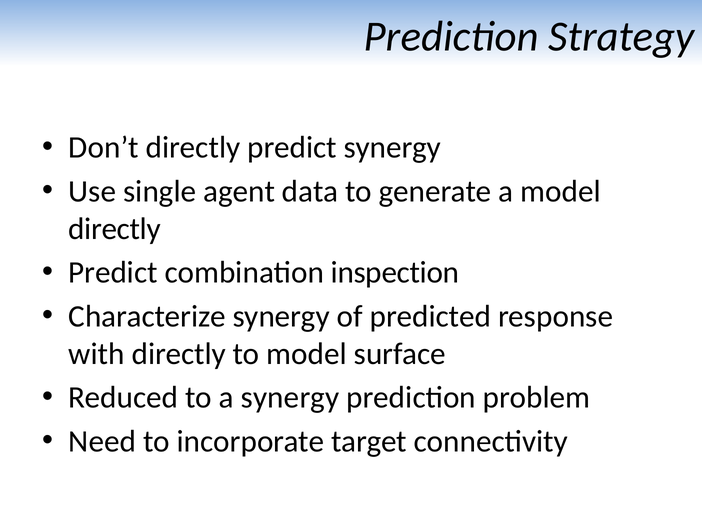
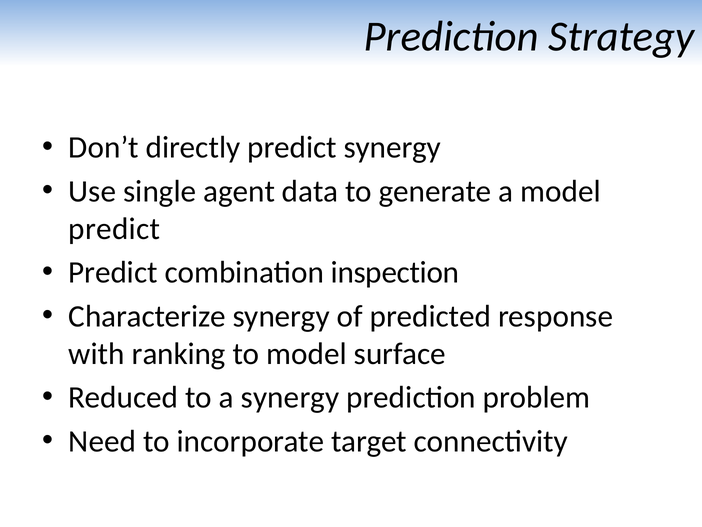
directly at (115, 228): directly -> predict
with directly: directly -> ranking
